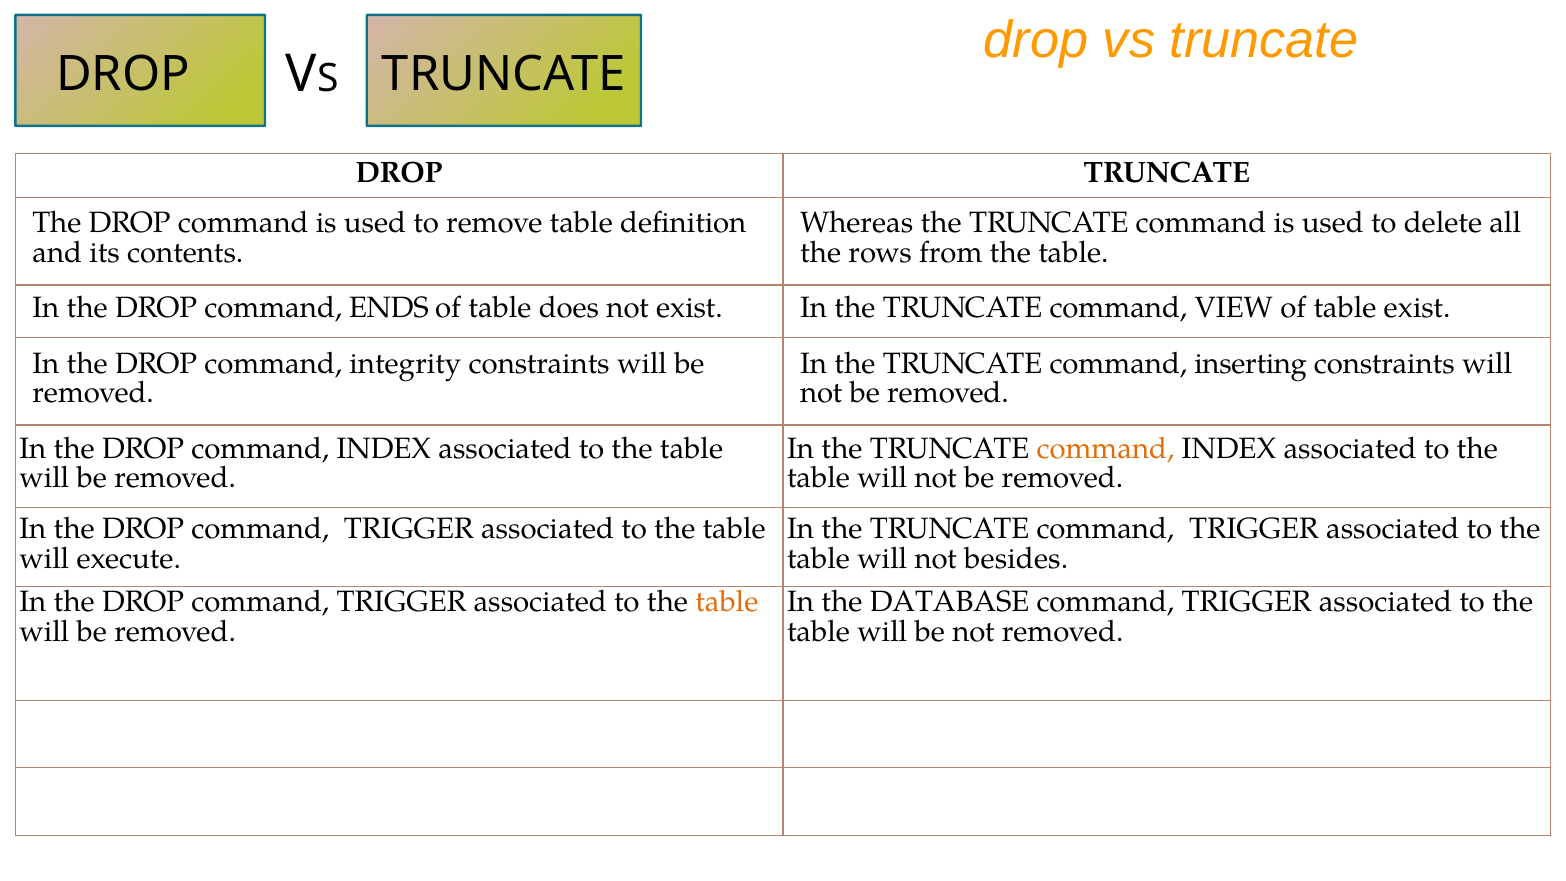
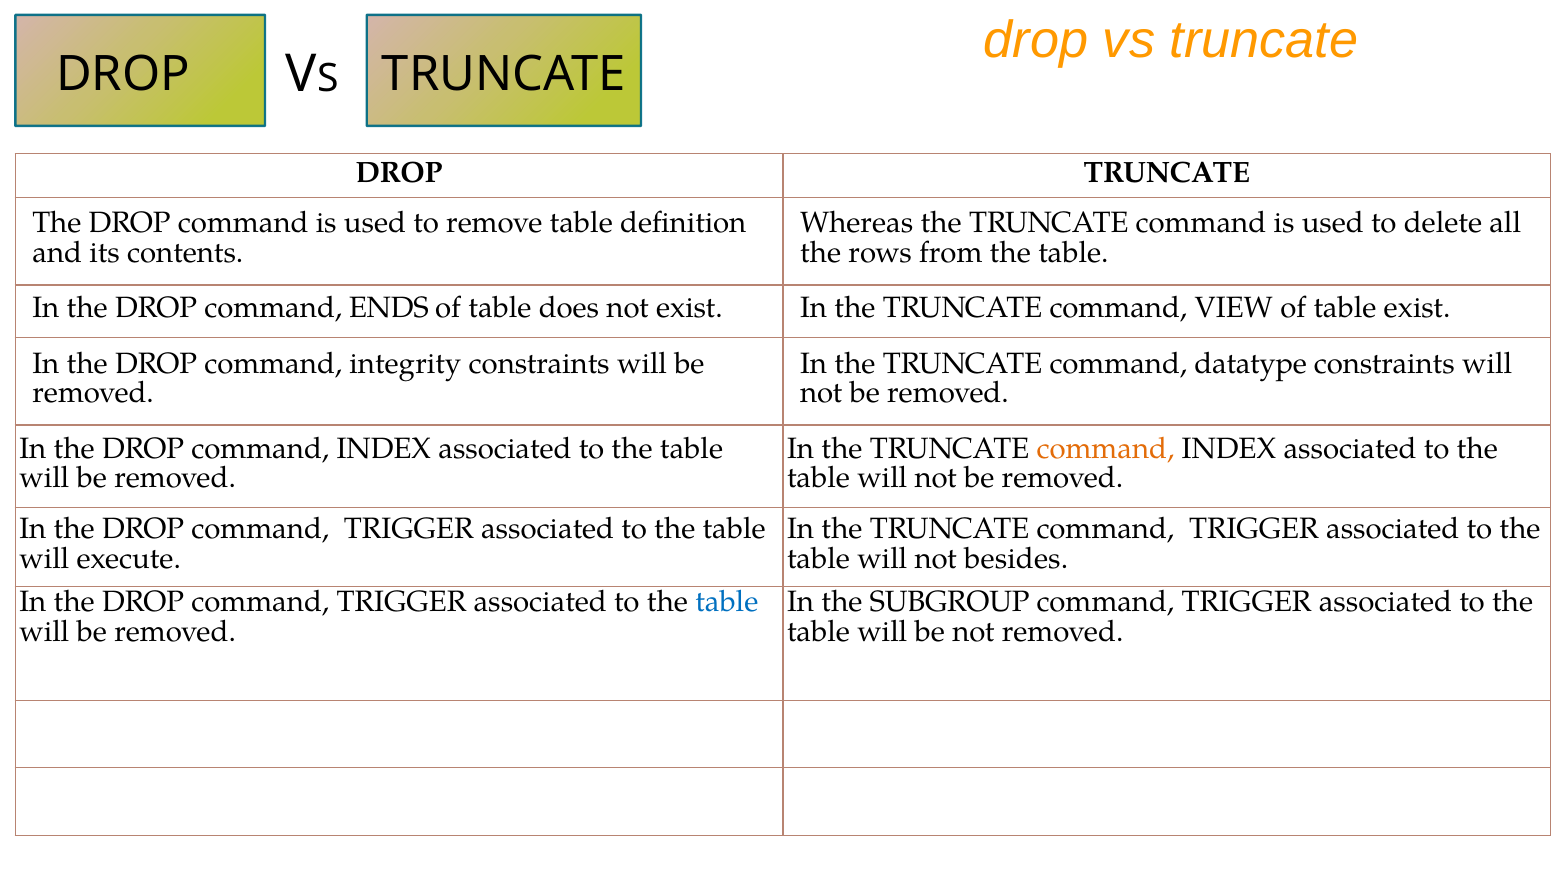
inserting: inserting -> datatype
table at (727, 602) colour: orange -> blue
DATABASE: DATABASE -> SUBGROUP
